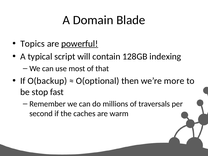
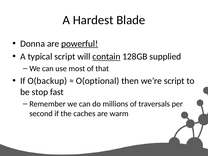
Domain: Domain -> Hardest
Topics: Topics -> Donna
contain underline: none -> present
indexing: indexing -> supplied
we’re more: more -> script
